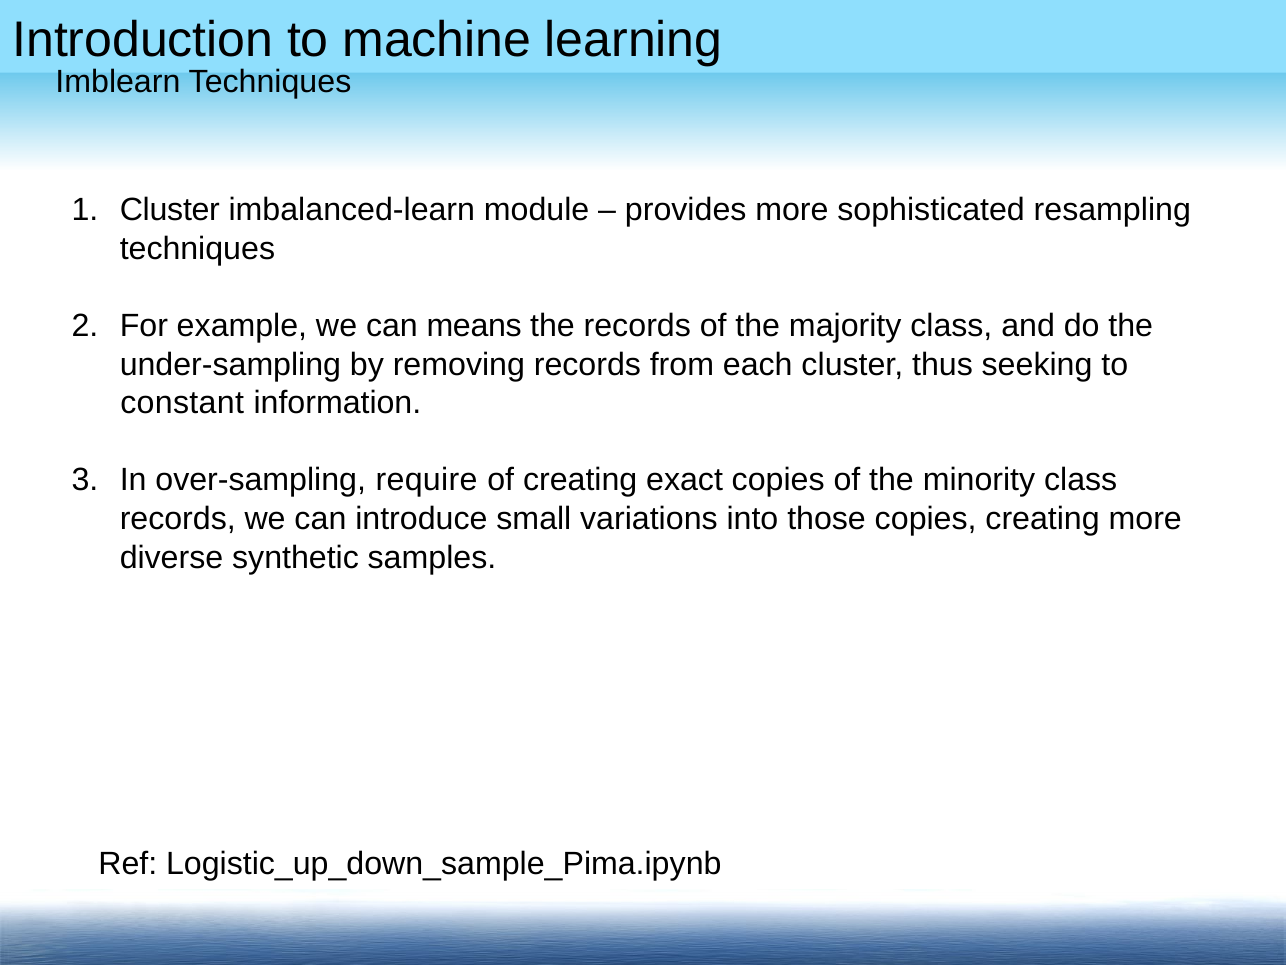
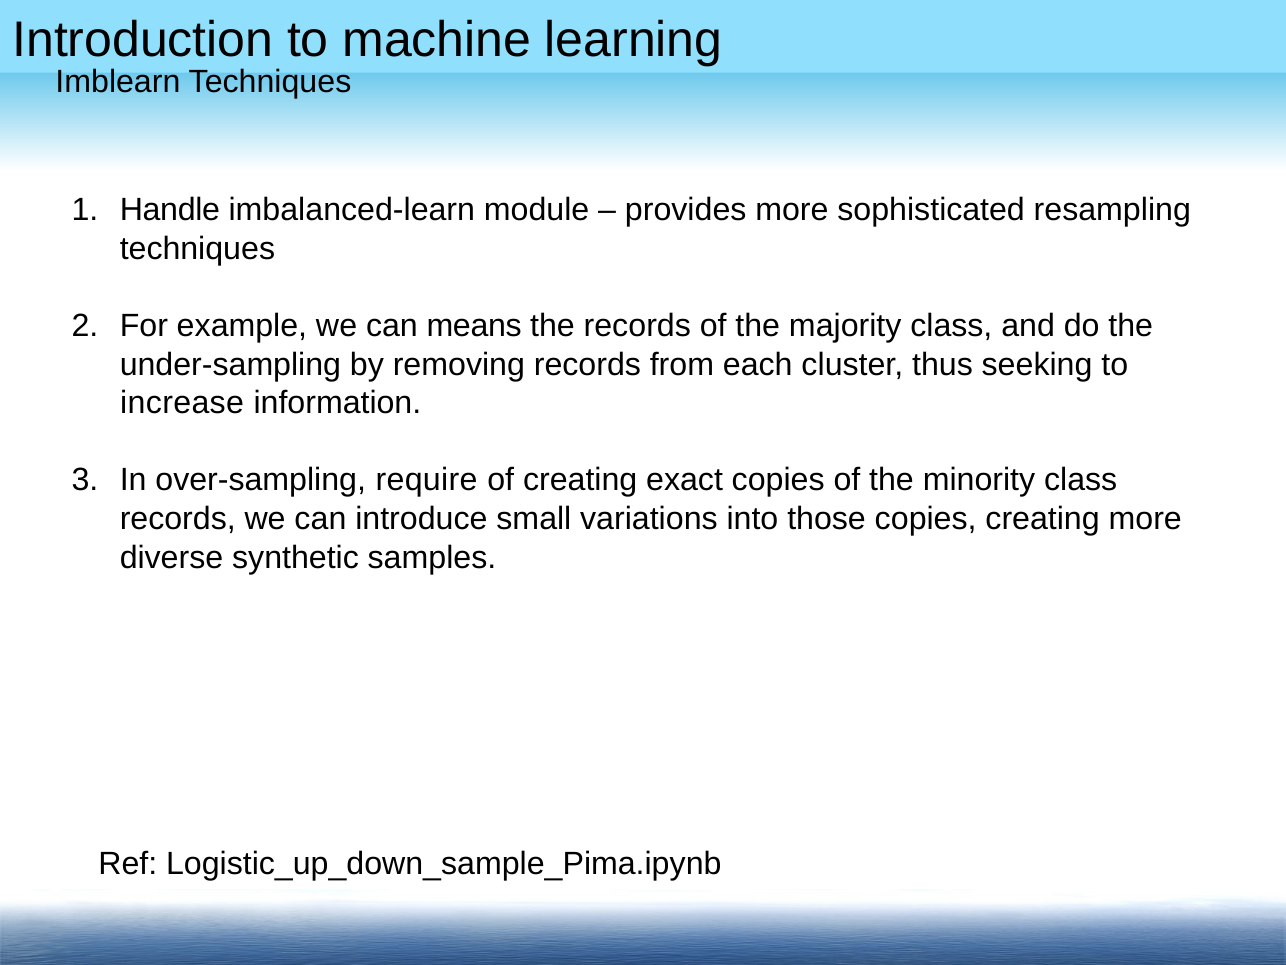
Cluster at (170, 210): Cluster -> Handle
constant: constant -> increase
